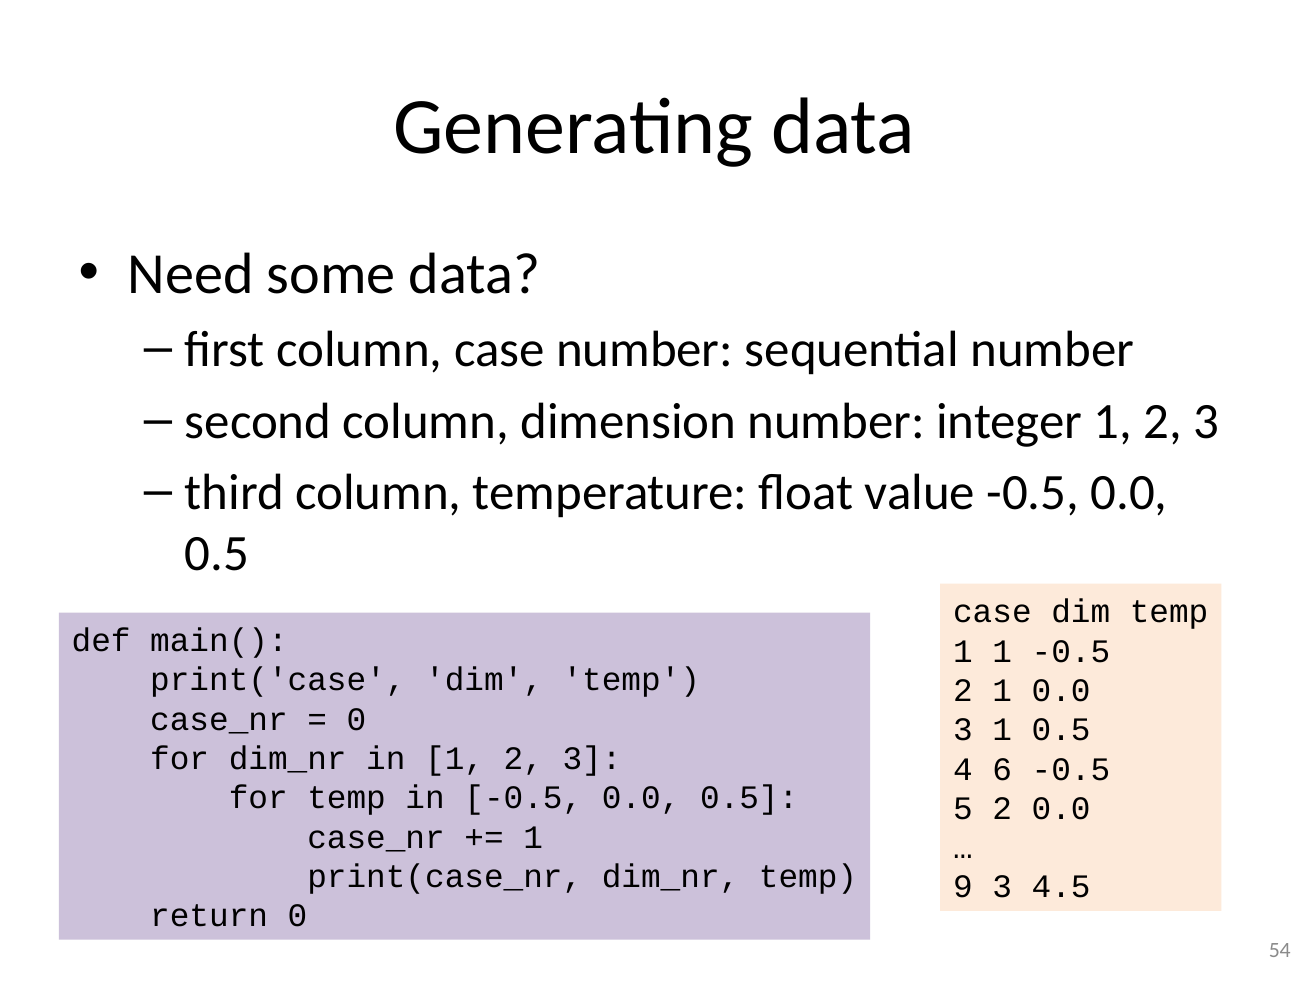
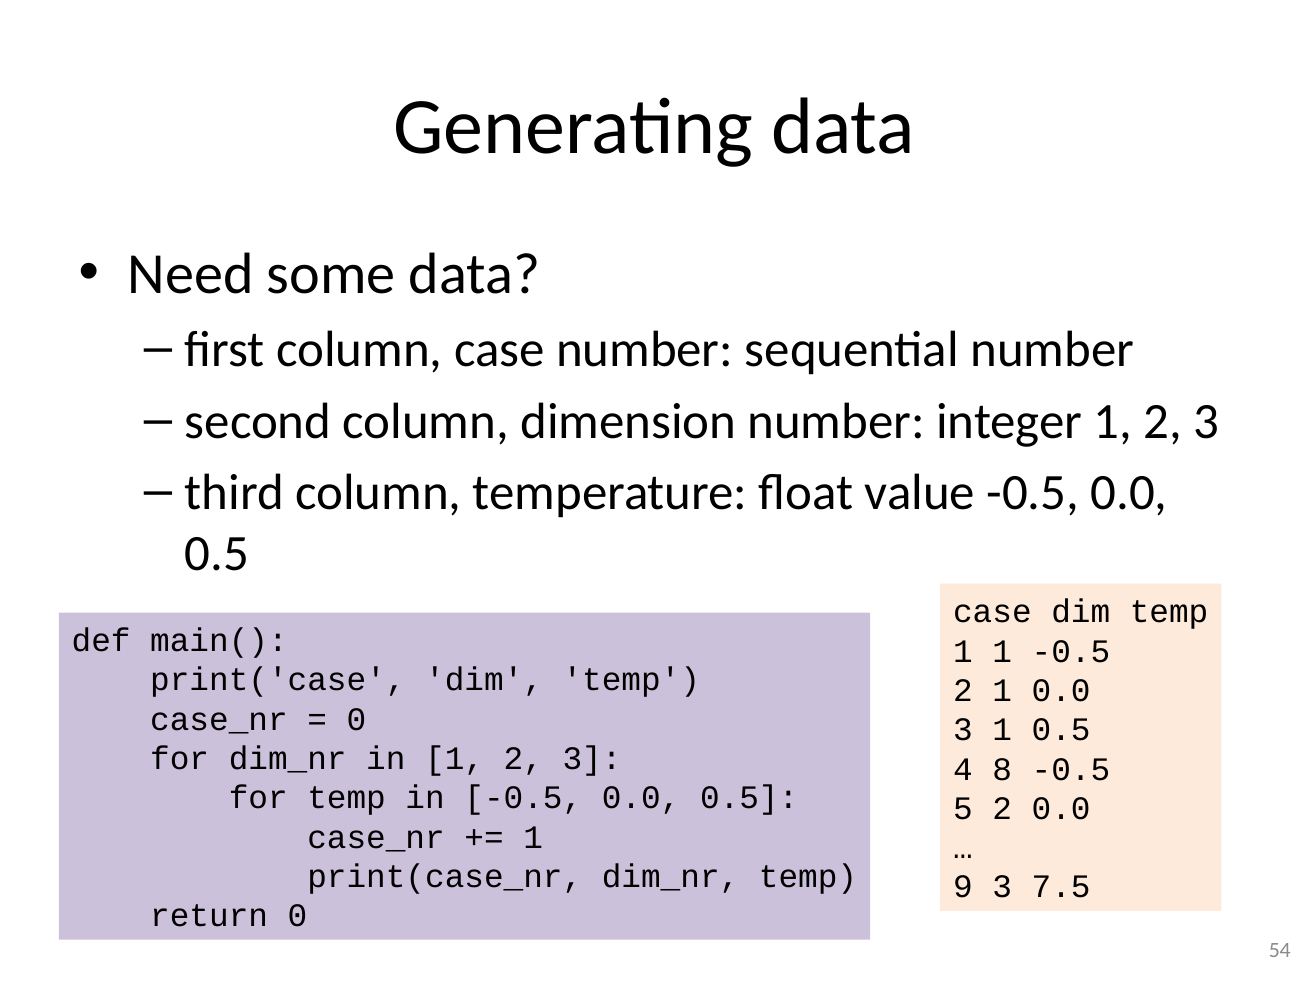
6: 6 -> 8
4.5: 4.5 -> 7.5
